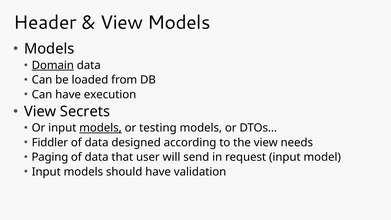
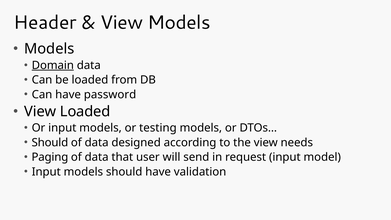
execution: execution -> password
View Secrets: Secrets -> Loaded
models at (100, 128) underline: present -> none
Fiddler at (50, 142): Fiddler -> Should
